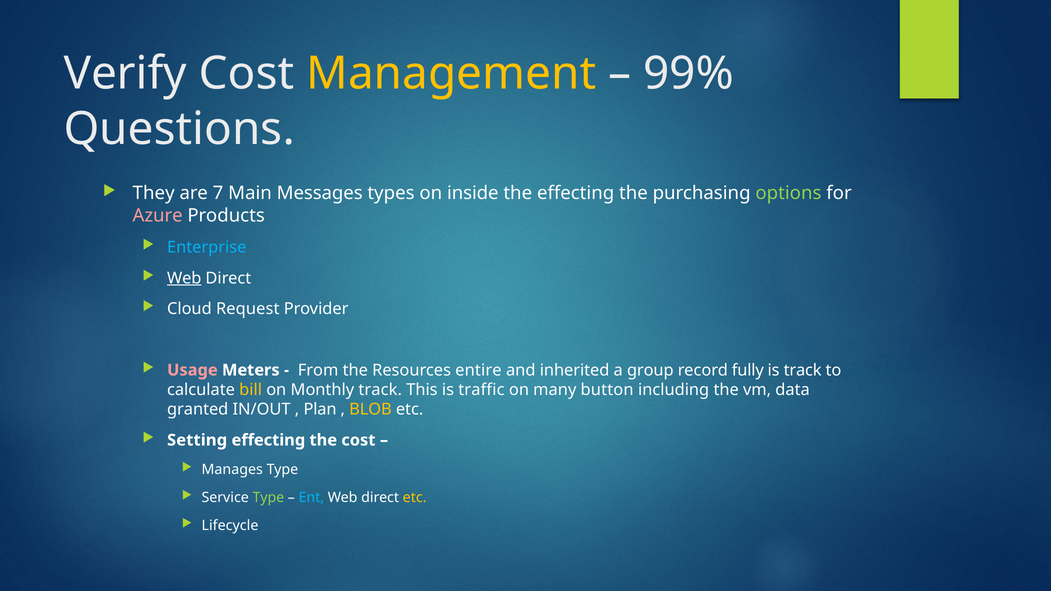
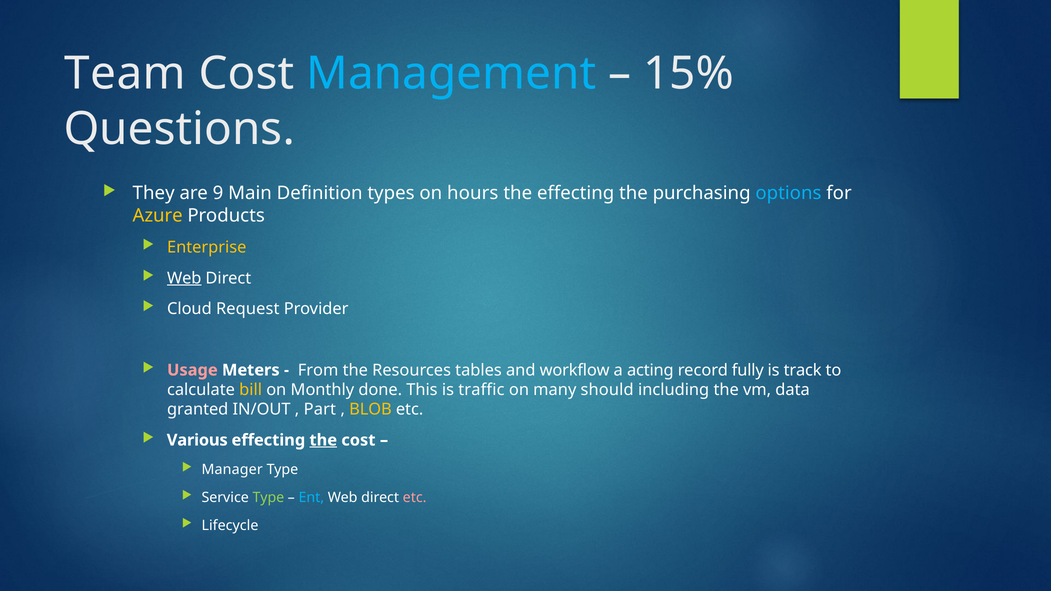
Verify: Verify -> Team
Management colour: yellow -> light blue
99%: 99% -> 15%
7: 7 -> 9
Messages: Messages -> Definition
inside: inside -> hours
options colour: light green -> light blue
Azure colour: pink -> yellow
Enterprise colour: light blue -> yellow
entire: entire -> tables
inherited: inherited -> workflow
group: group -> acting
Monthly track: track -> done
button: button -> should
Plan: Plan -> Part
Setting: Setting -> Various
the at (323, 440) underline: none -> present
Manages: Manages -> Manager
etc at (415, 498) colour: yellow -> pink
